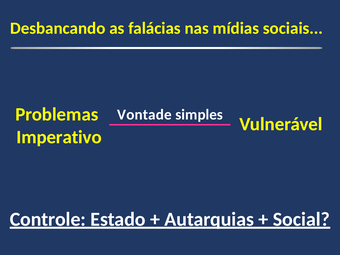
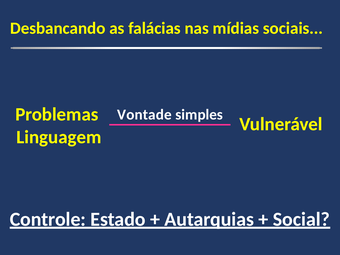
Imperativo: Imperativo -> Linguagem
